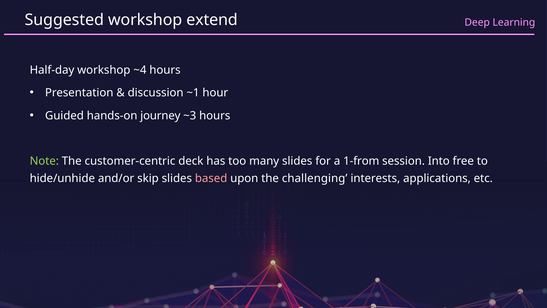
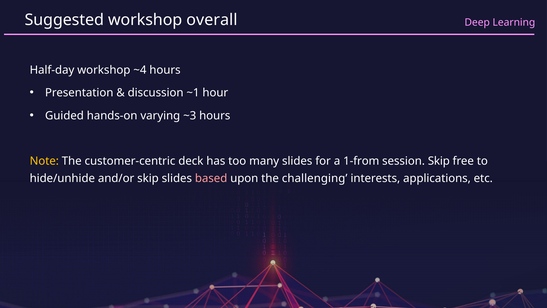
extend: extend -> overall
journey: journey -> varying
Note colour: light green -> yellow
session Into: Into -> Skip
